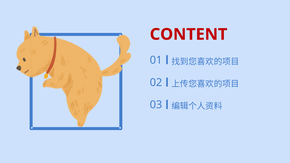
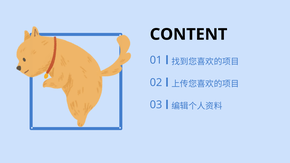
CONTENT colour: red -> black
